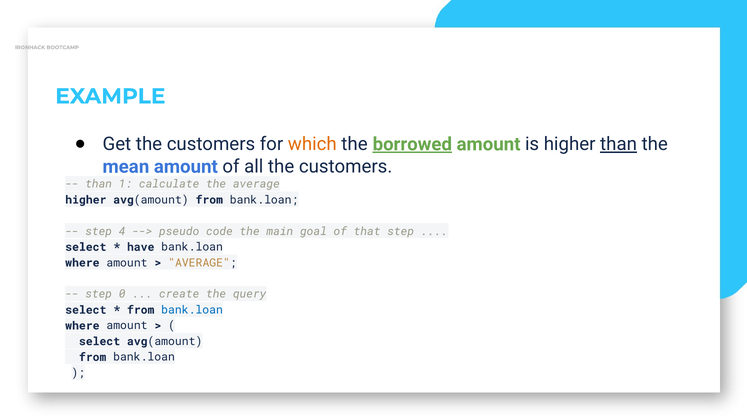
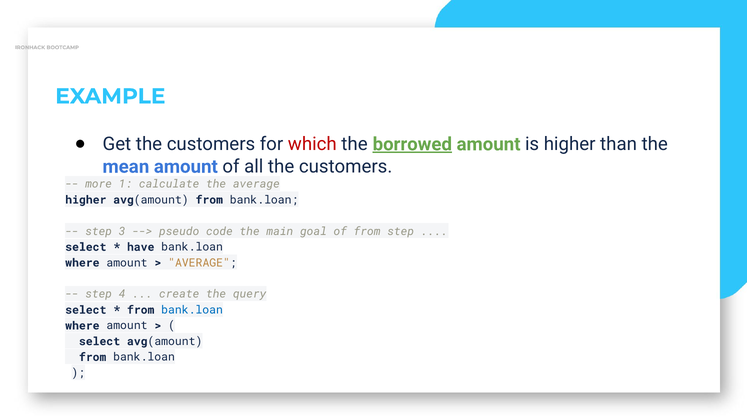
which colour: orange -> red
than at (619, 144) underline: present -> none
than at (99, 184): than -> more
4: 4 -> 3
of that: that -> from
0: 0 -> 4
